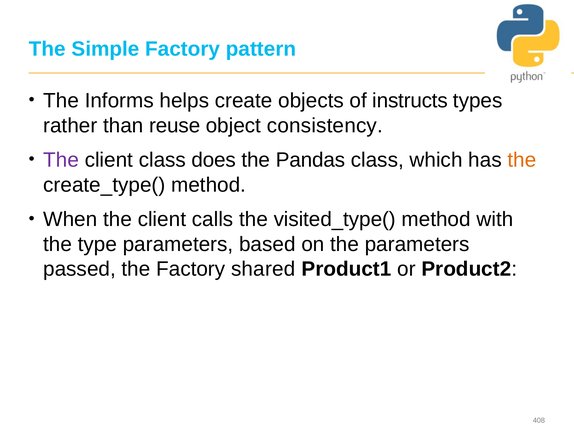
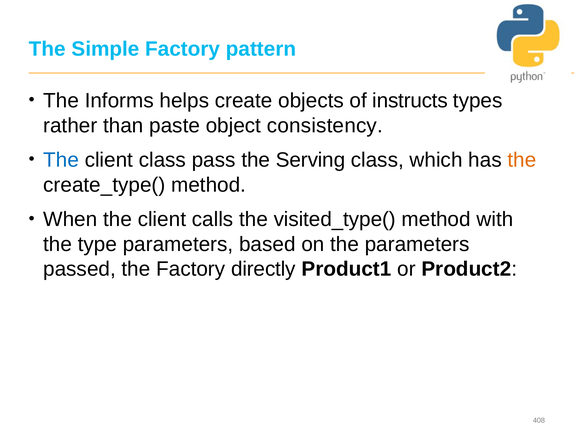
reuse: reuse -> paste
The at (61, 160) colour: purple -> blue
does: does -> pass
Pandas: Pandas -> Serving
shared: shared -> directly
